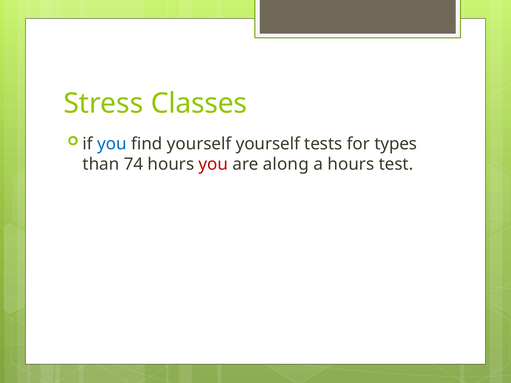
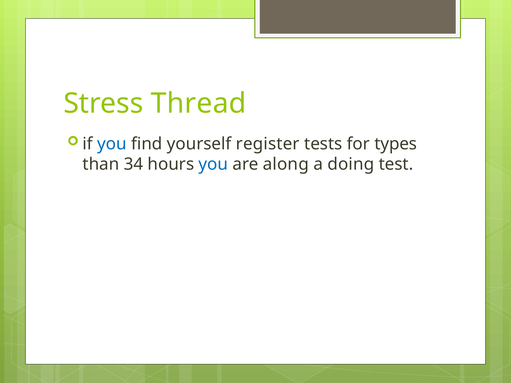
Classes: Classes -> Thread
yourself yourself: yourself -> register
74: 74 -> 34
you at (213, 164) colour: red -> blue
a hours: hours -> doing
